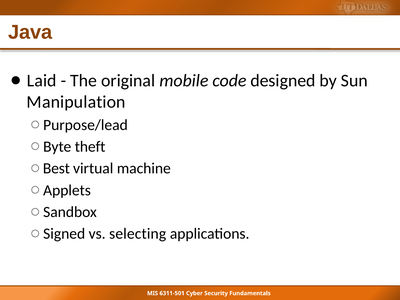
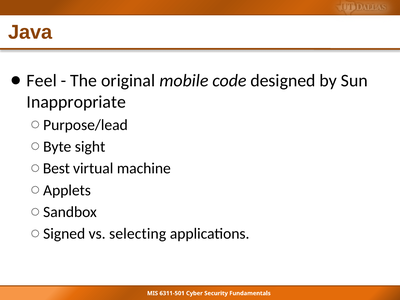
Laid: Laid -> Feel
Manipulation: Manipulation -> Inappropriate
theft: theft -> sight
